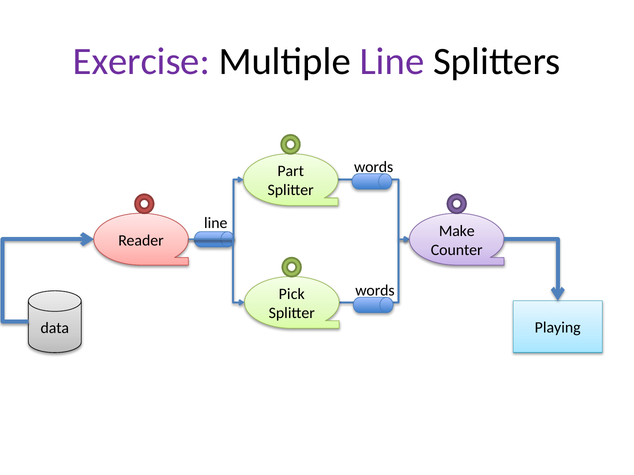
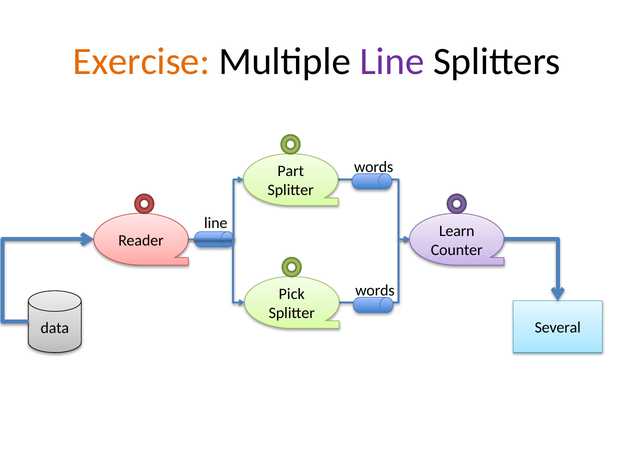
Exercise colour: purple -> orange
Make: Make -> Learn
Playing: Playing -> Several
